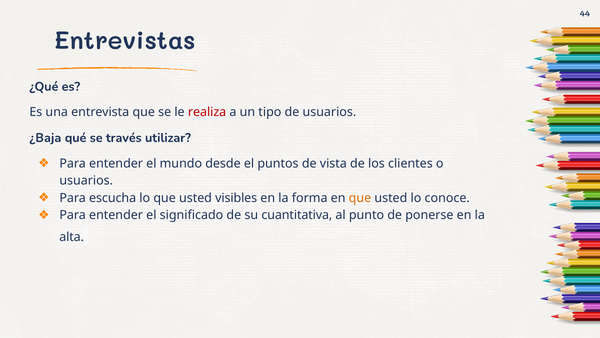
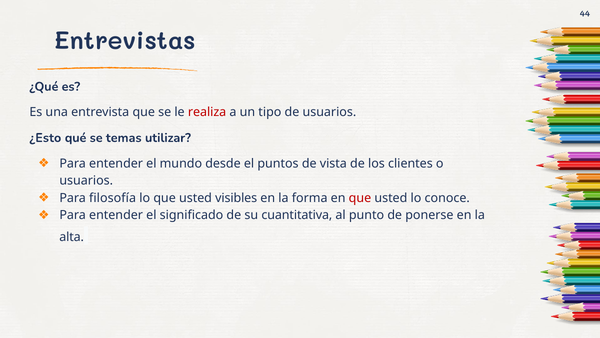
¿Baja: ¿Baja -> ¿Esto
través: través -> temas
escucha: escucha -> filosofía
que at (360, 198) colour: orange -> red
